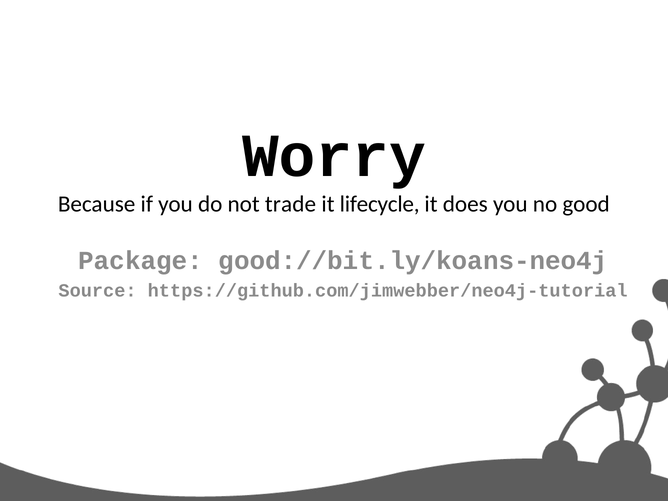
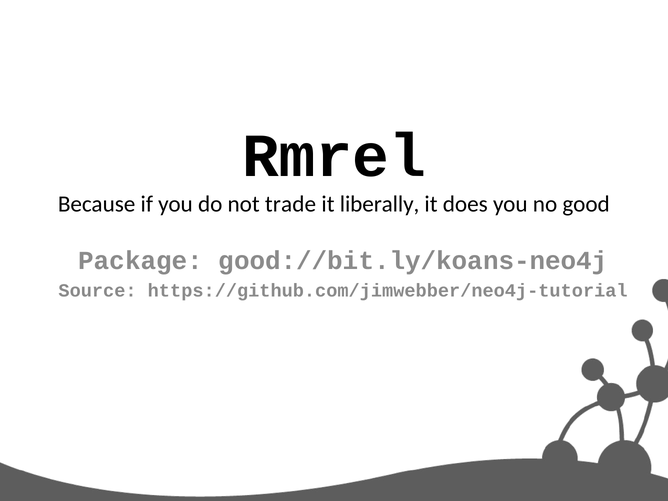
Worry: Worry -> Rmrel
lifecycle: lifecycle -> liberally
